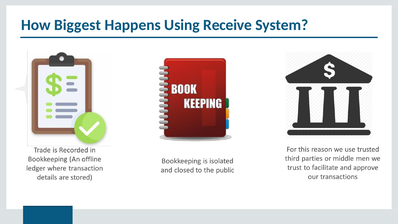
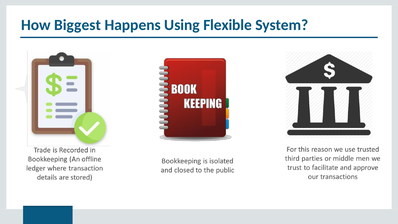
Receive: Receive -> Flexible
